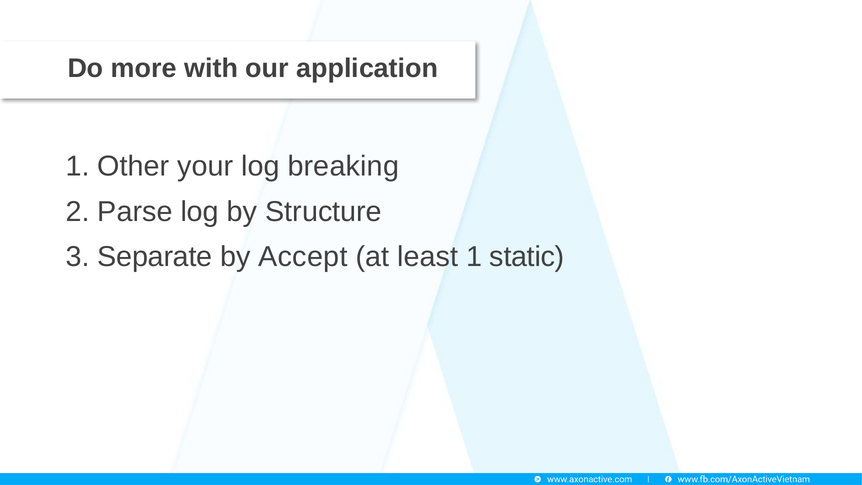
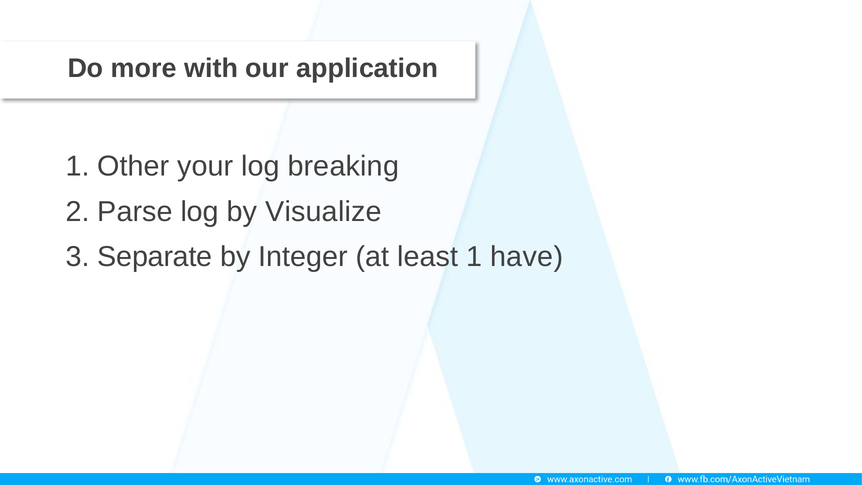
Structure: Structure -> Visualize
Accept: Accept -> Integer
static: static -> have
